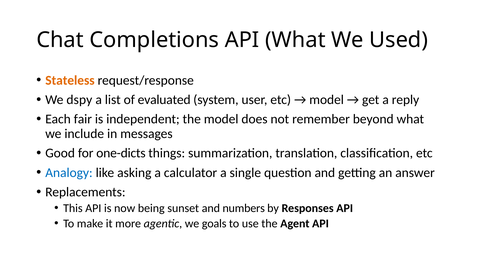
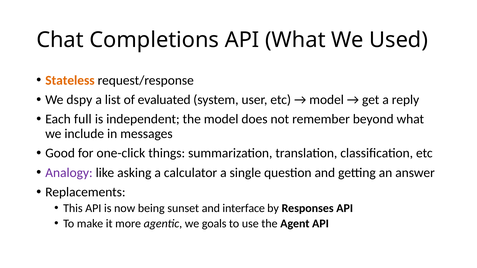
fair: fair -> full
one-dicts: one-dicts -> one-click
Analogy colour: blue -> purple
numbers: numbers -> interface
